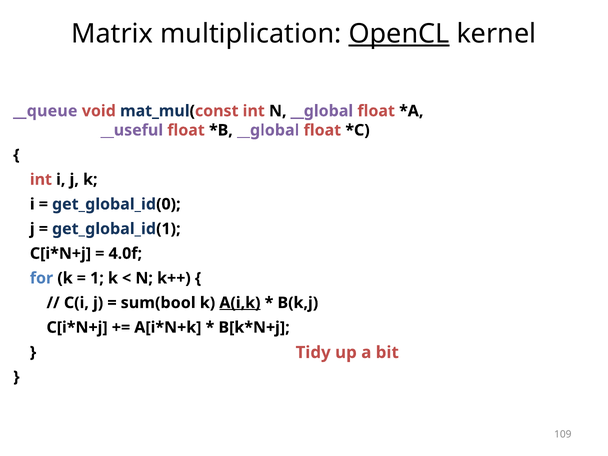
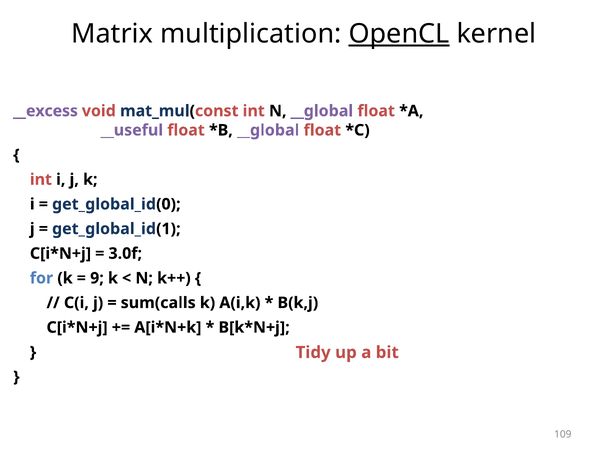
__queue: __queue -> __excess
4.0f: 4.0f -> 3.0f
1: 1 -> 9
sum(bool: sum(bool -> sum(calls
A(i,k underline: present -> none
